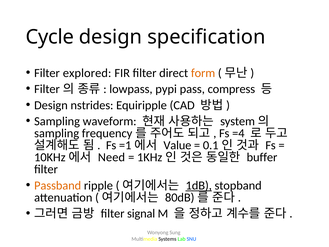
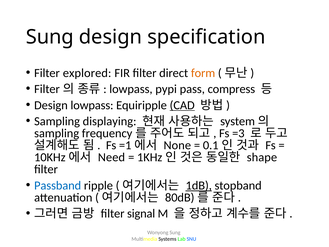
Cycle at (50, 37): Cycle -> Sung
Design nstrides: nstrides -> lowpass
CAD underline: none -> present
waveform: waveform -> displaying
=4: =4 -> =3
Value: Value -> None
buffer: buffer -> shape
Passband colour: orange -> blue
